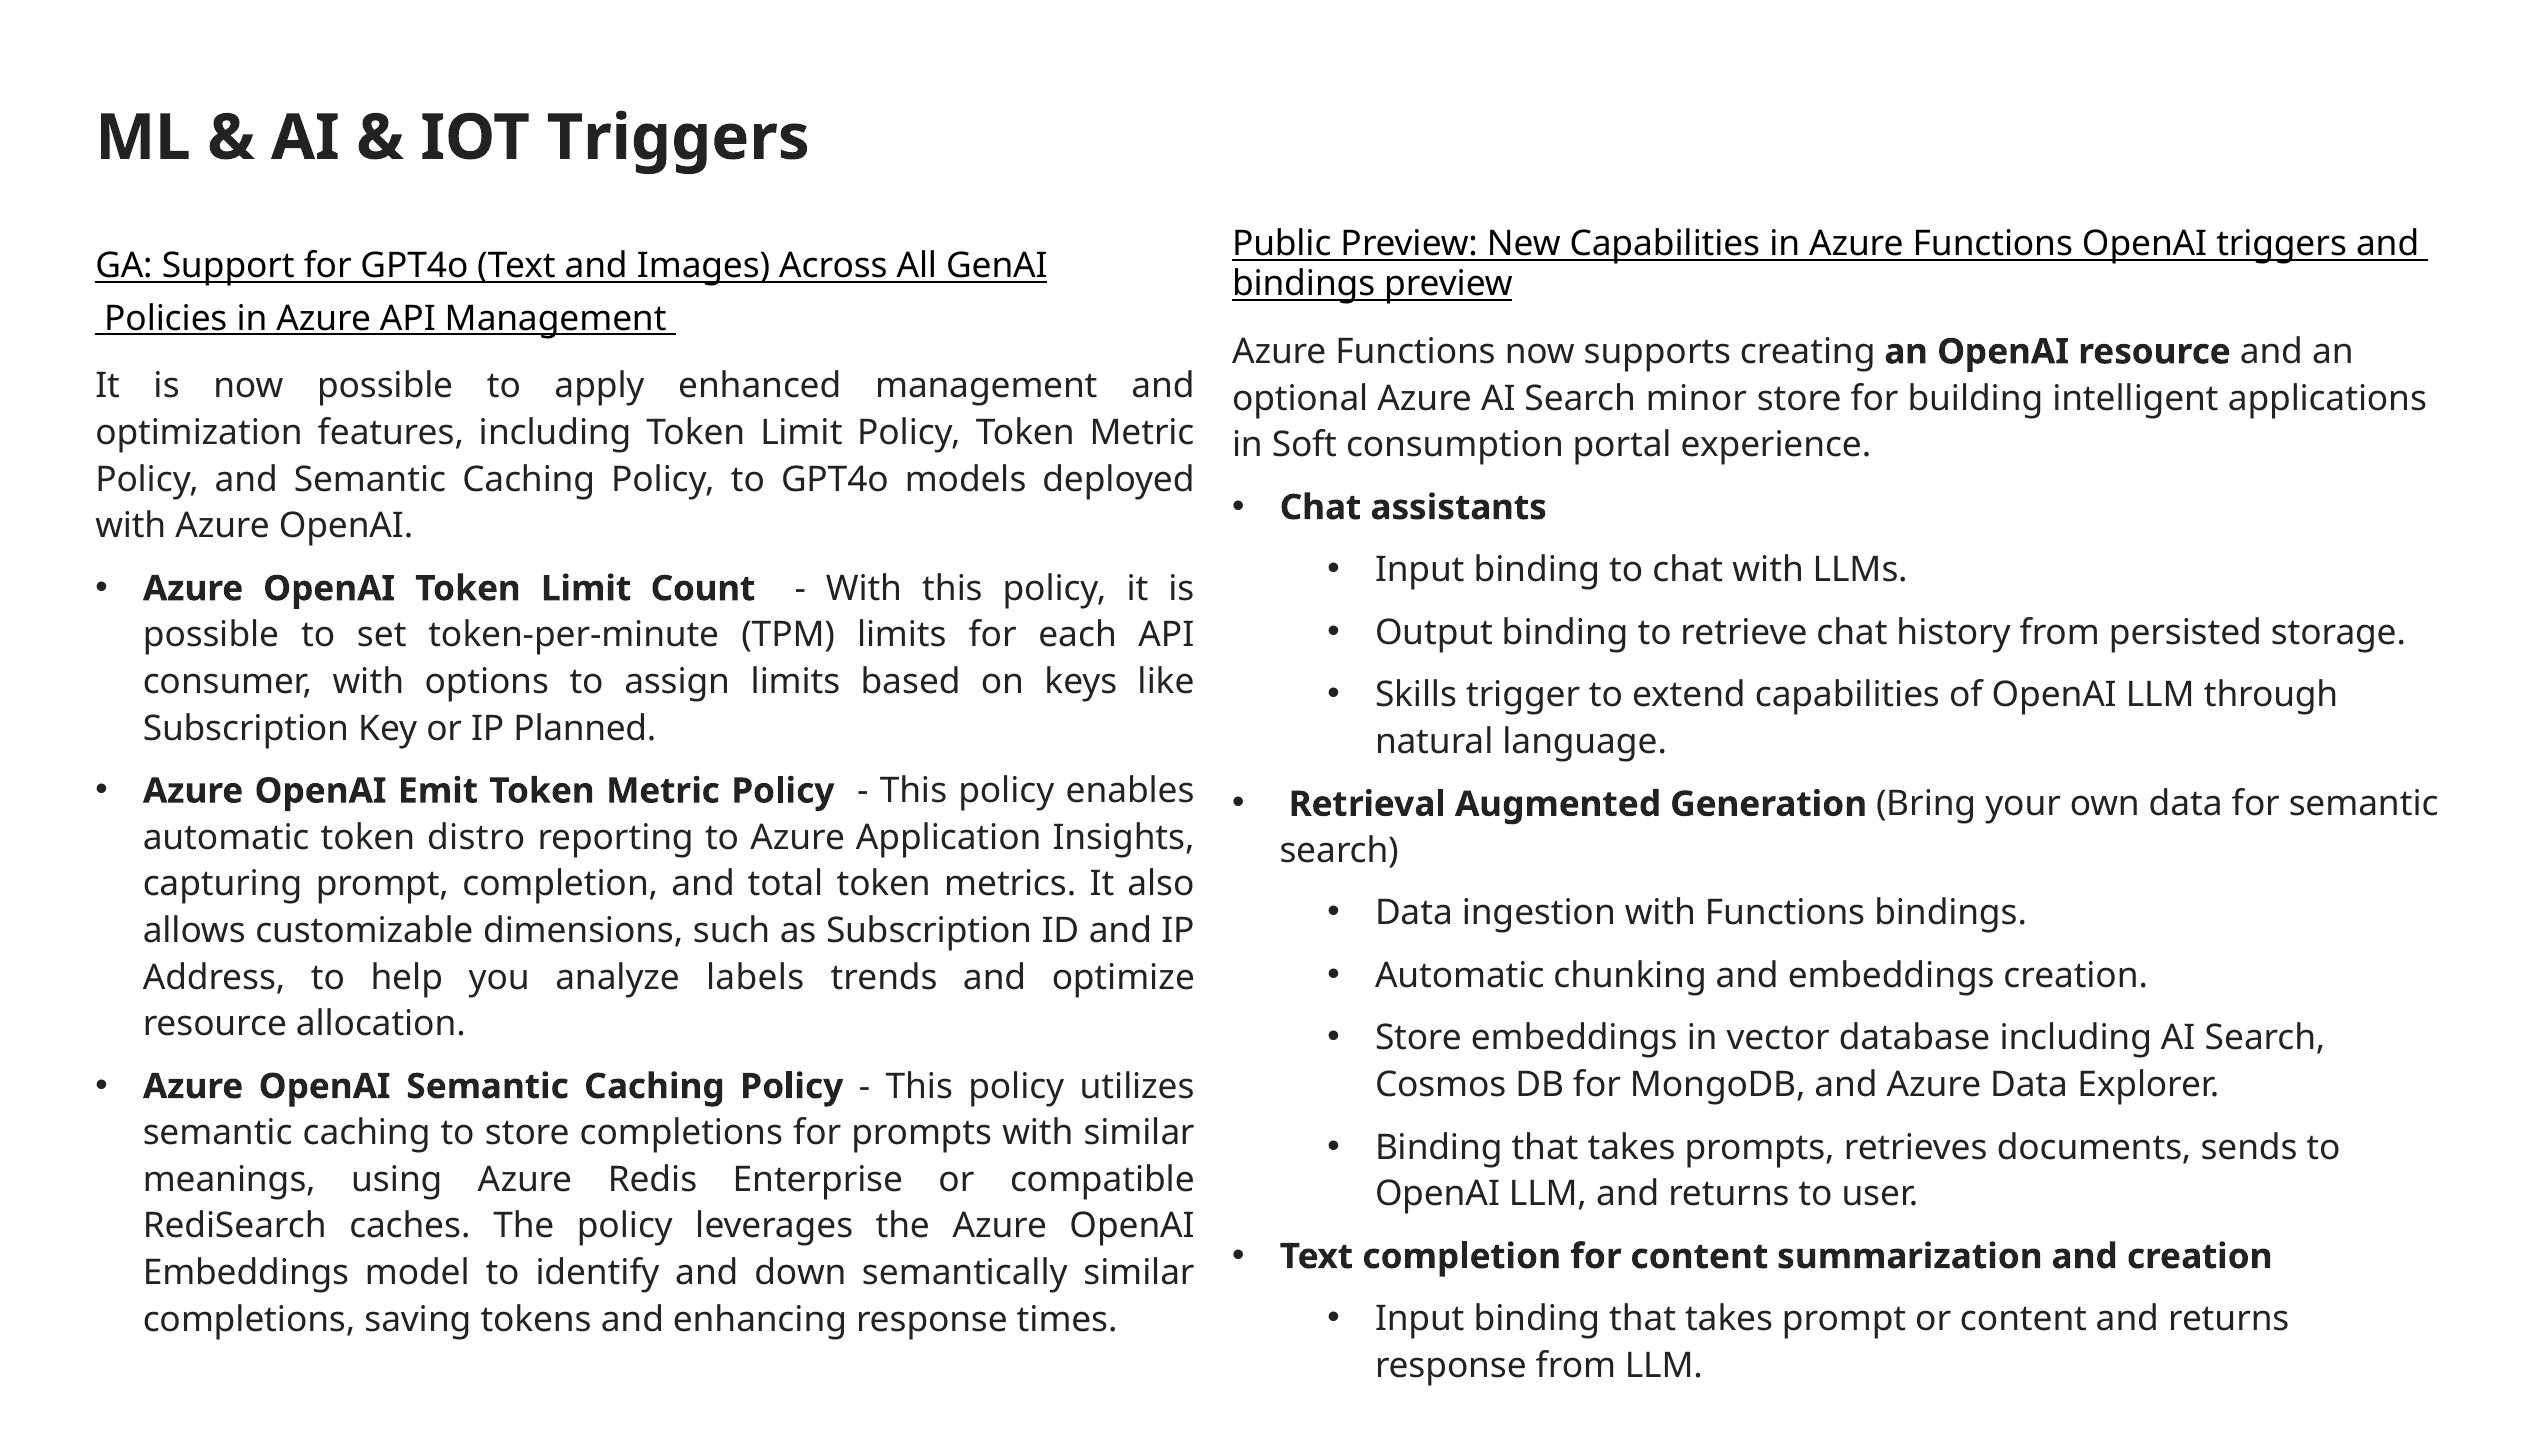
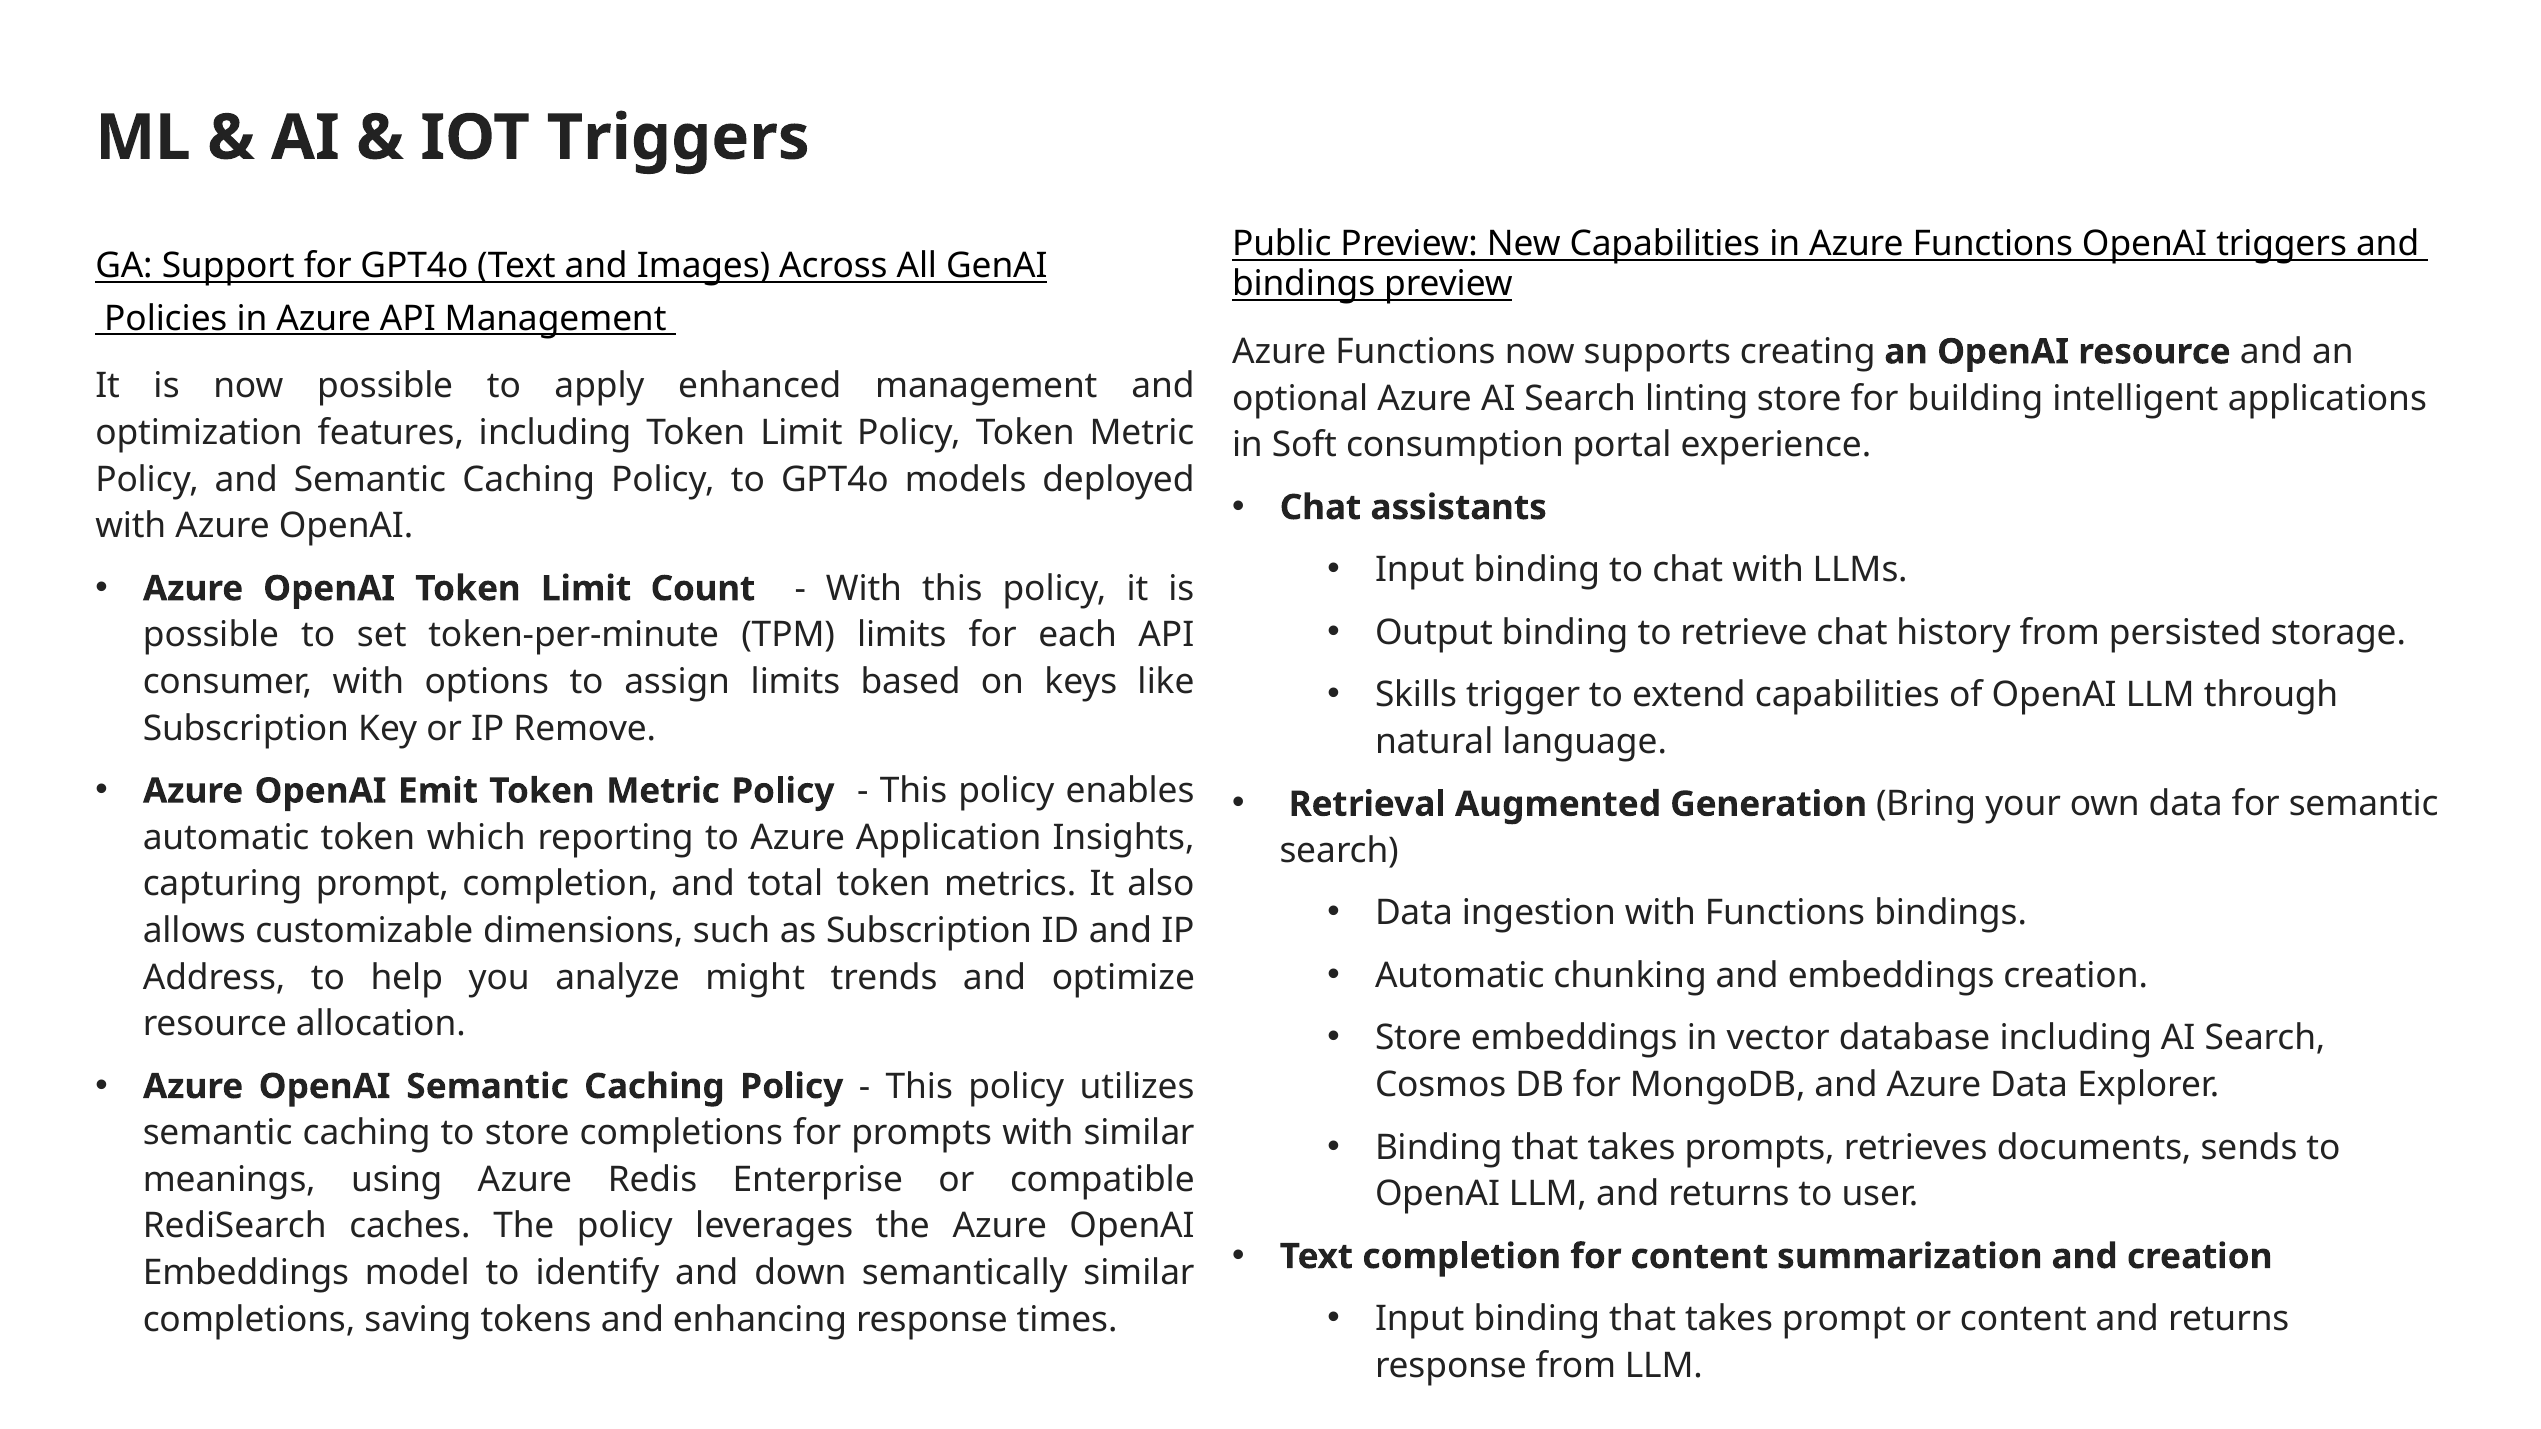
minor: minor -> linting
Planned: Planned -> Remove
distro: distro -> which
labels: labels -> might
